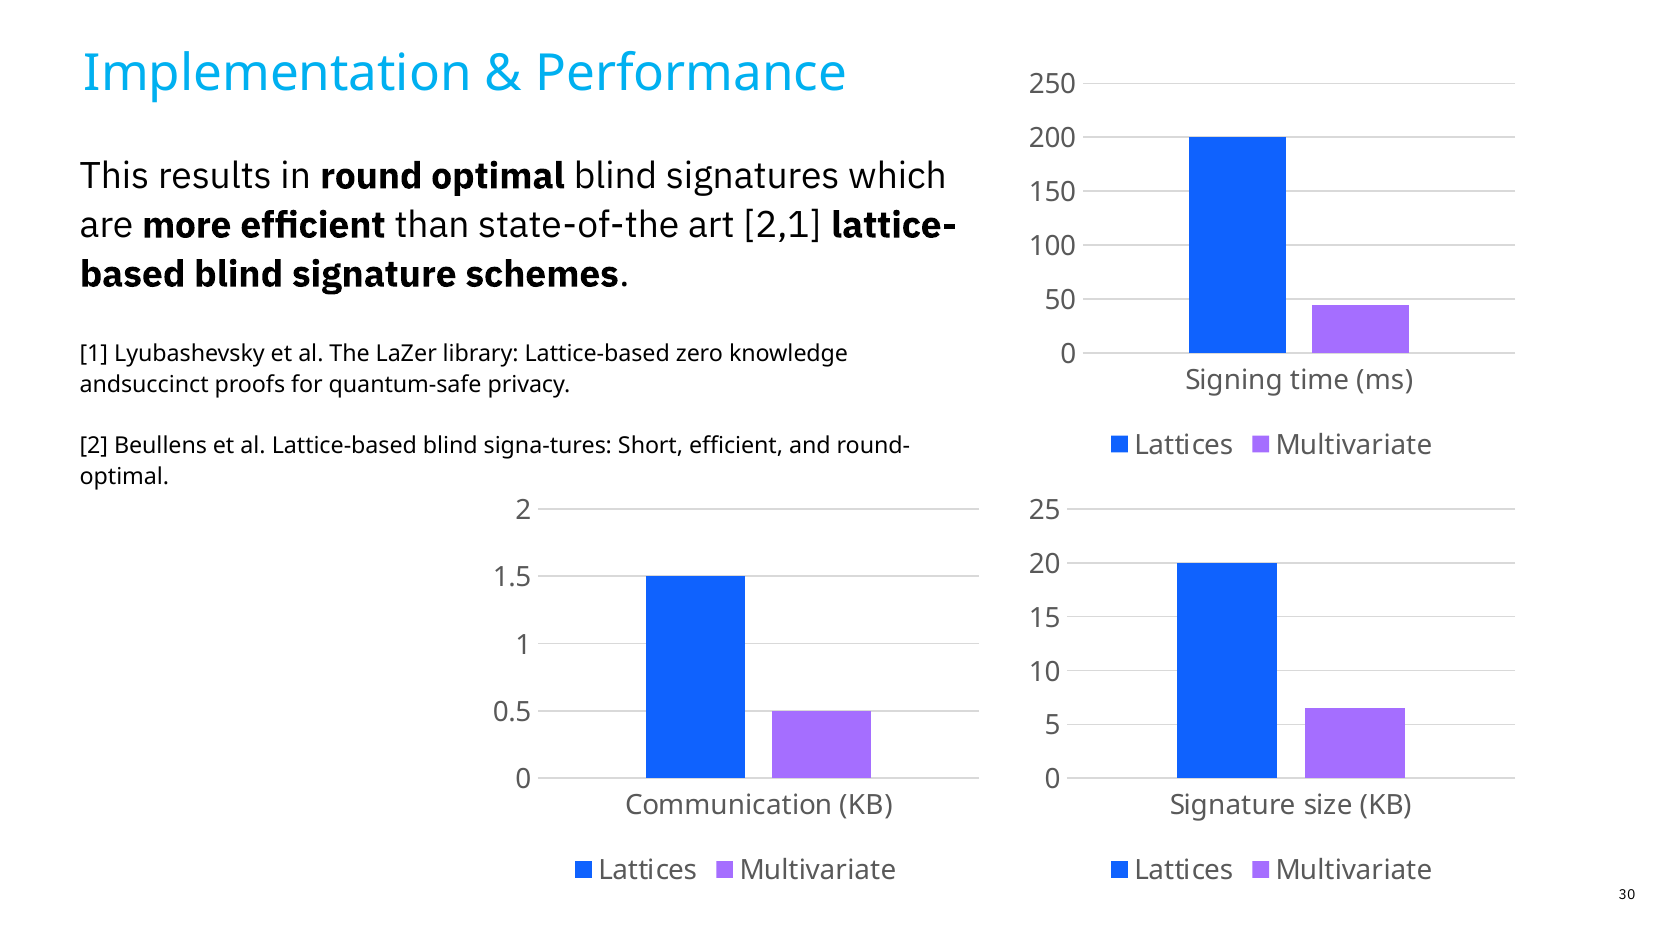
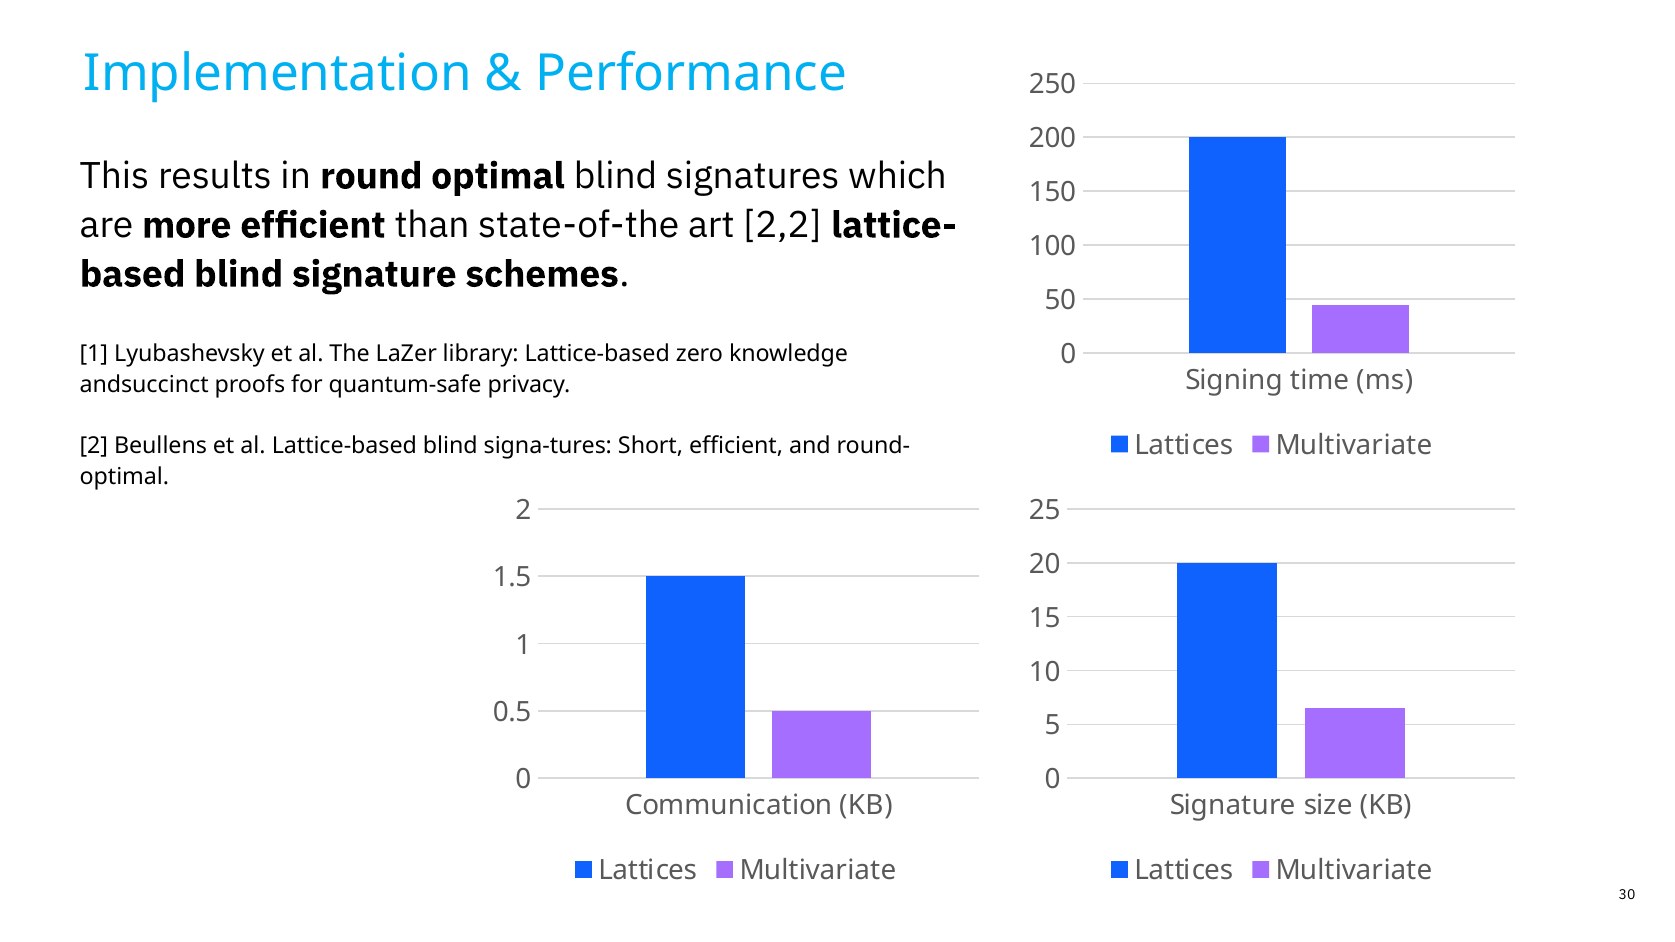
2,1: 2,1 -> 2,2
